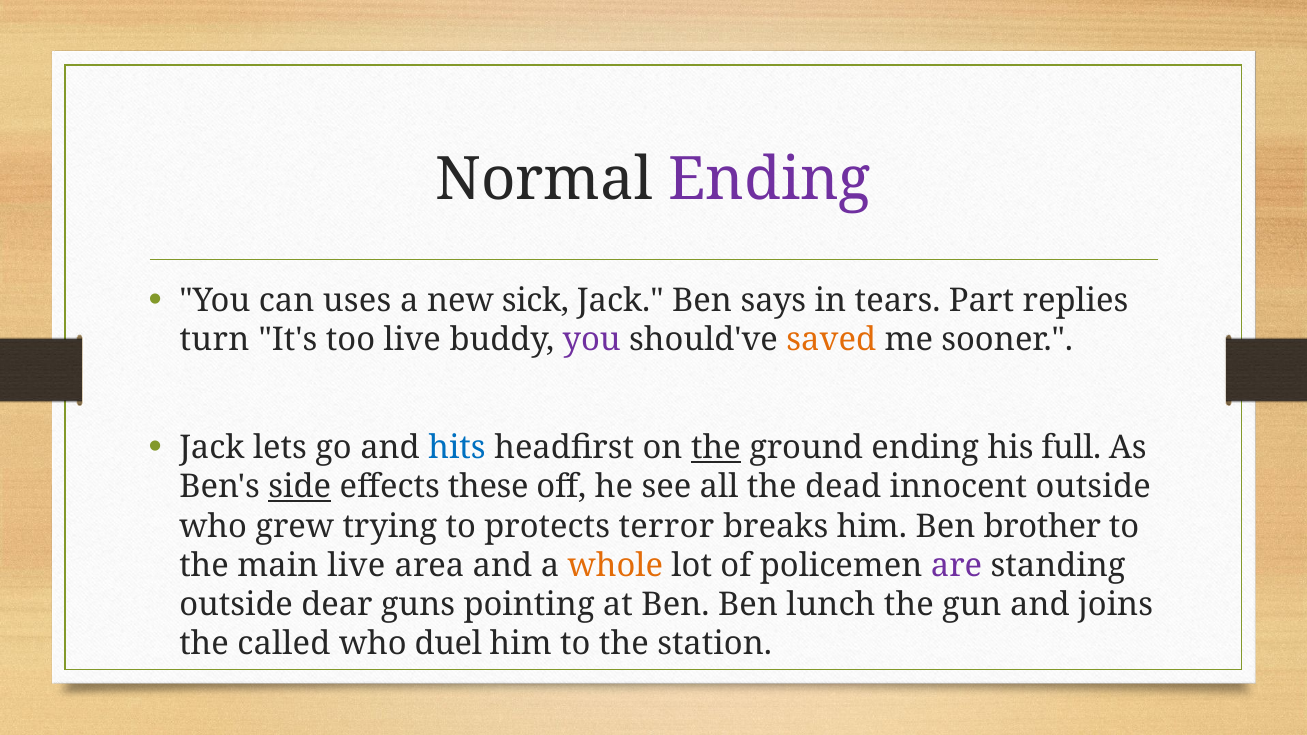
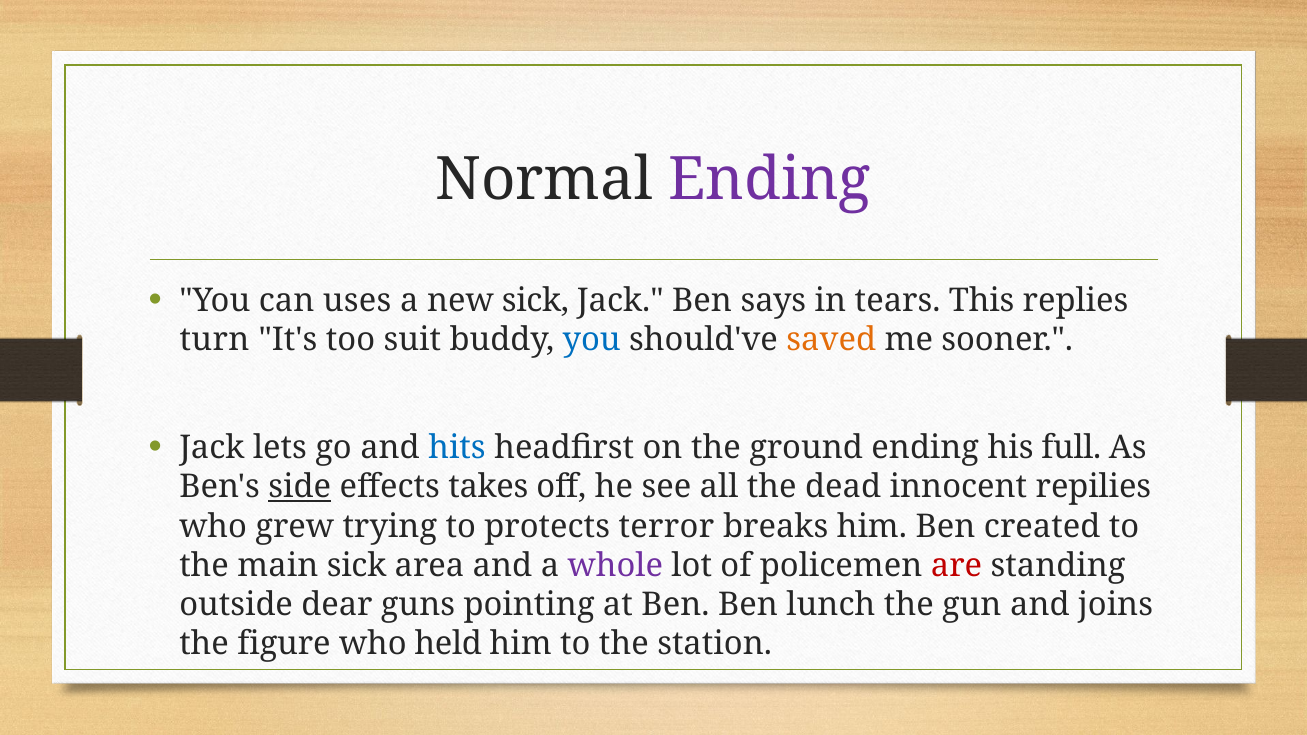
Part: Part -> This
too live: live -> suit
you at (592, 340) colour: purple -> blue
the at (716, 448) underline: present -> none
these: these -> takes
innocent outside: outside -> repilies
brother: brother -> created
main live: live -> sick
whole colour: orange -> purple
are colour: purple -> red
called: called -> figure
duel: duel -> held
